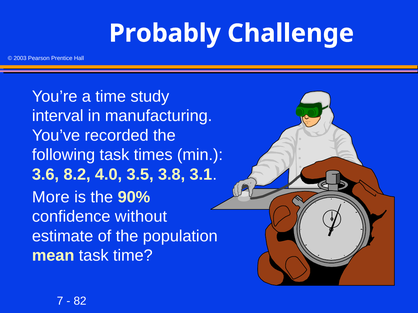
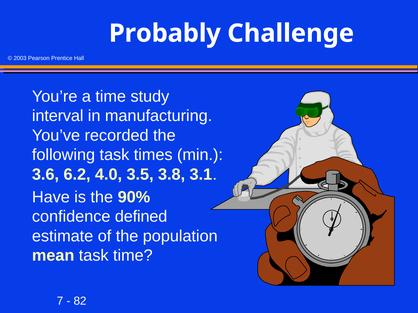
8.2: 8.2 -> 6.2
More: More -> Have
without: without -> defined
